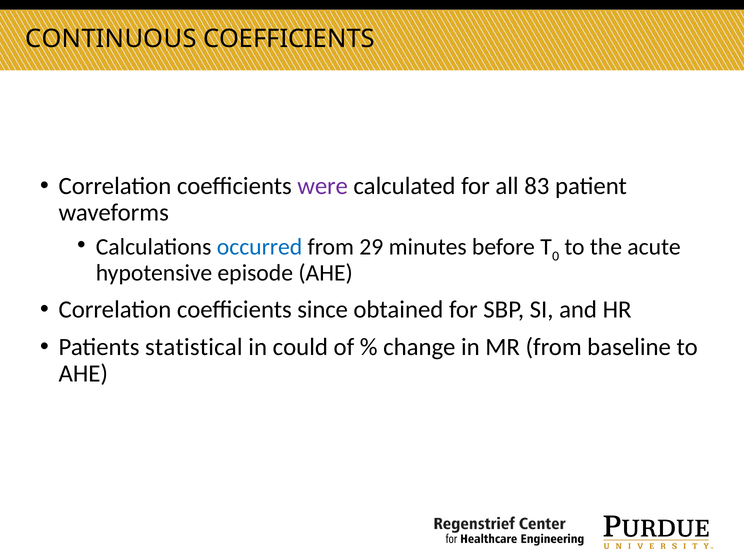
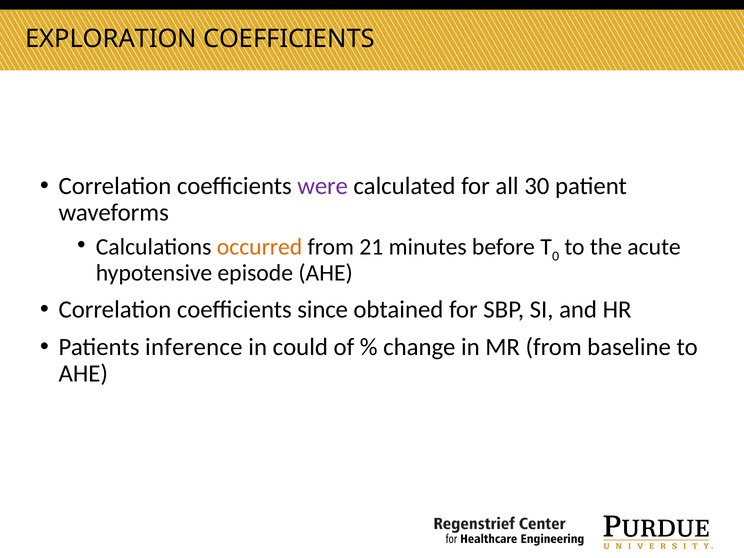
CONTINUOUS: CONTINUOUS -> EXPLORATION
83: 83 -> 30
occurred colour: blue -> orange
29: 29 -> 21
statistical: statistical -> inference
